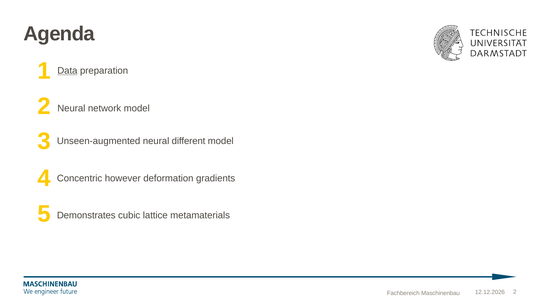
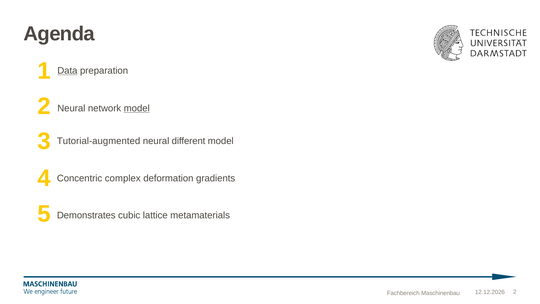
model at (137, 108) underline: none -> present
Unseen-augmented: Unseen-augmented -> Tutorial-augmented
however: however -> complex
